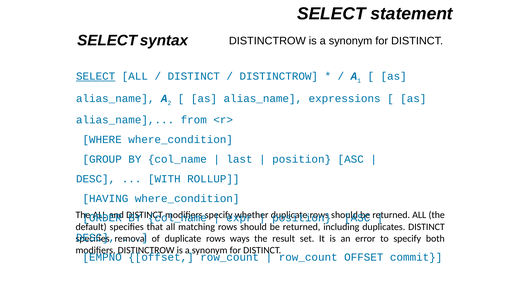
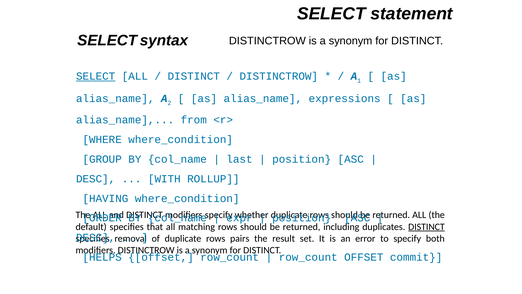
DISTINCT at (426, 227) underline: none -> present
ways: ways -> pairs
EMPNO: EMPNO -> HELPS
